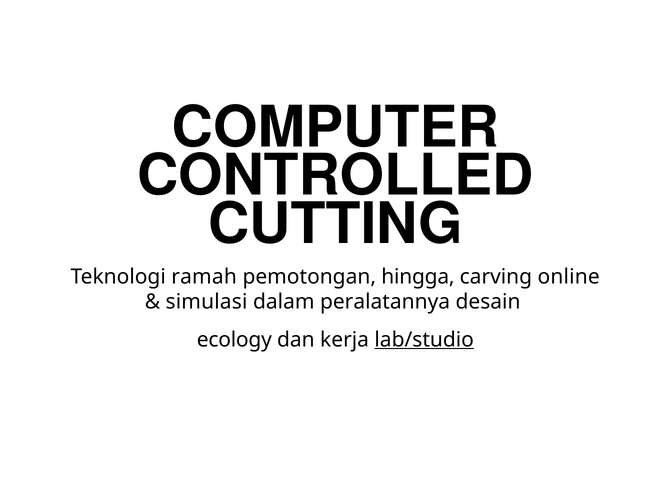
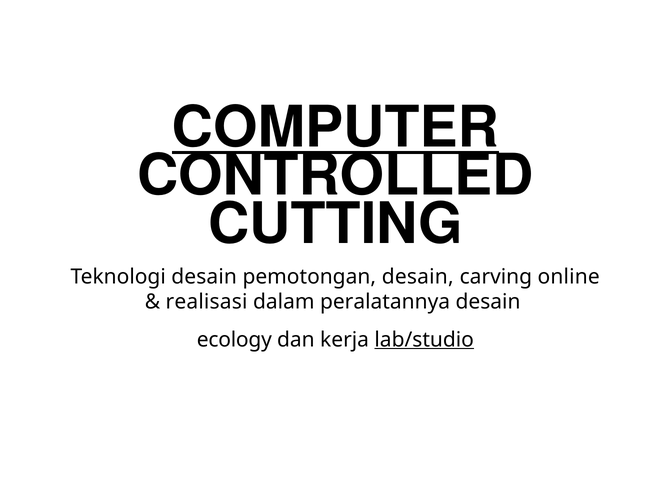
COMPUTER underline: none -> present
Teknologi ramah: ramah -> desain
pemotongan hingga: hingga -> desain
simulasi: simulasi -> realisasi
